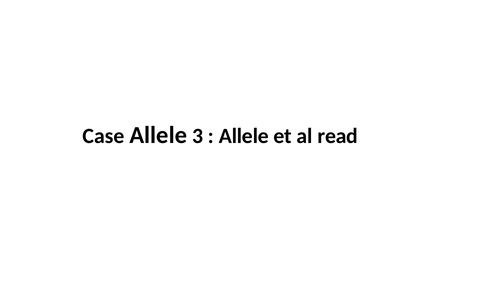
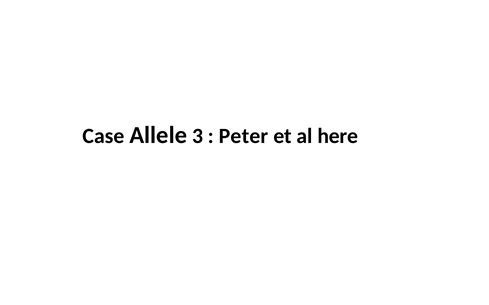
Allele at (244, 136): Allele -> Peter
read: read -> here
